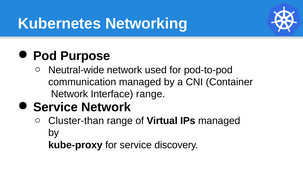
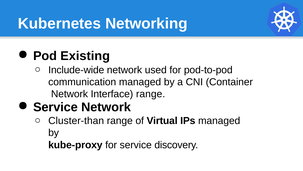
Purpose: Purpose -> Existing
Neutral-wide: Neutral-wide -> Include-wide
